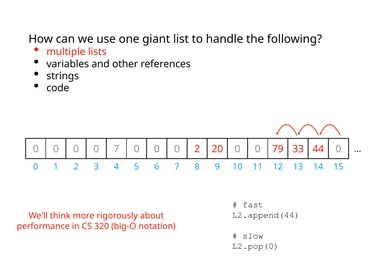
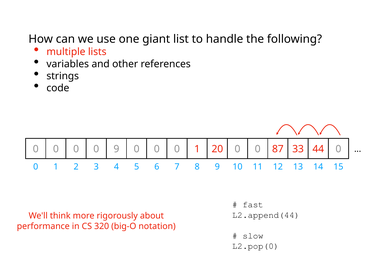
0 0 0 7: 7 -> 9
0 2: 2 -> 1
79: 79 -> 87
